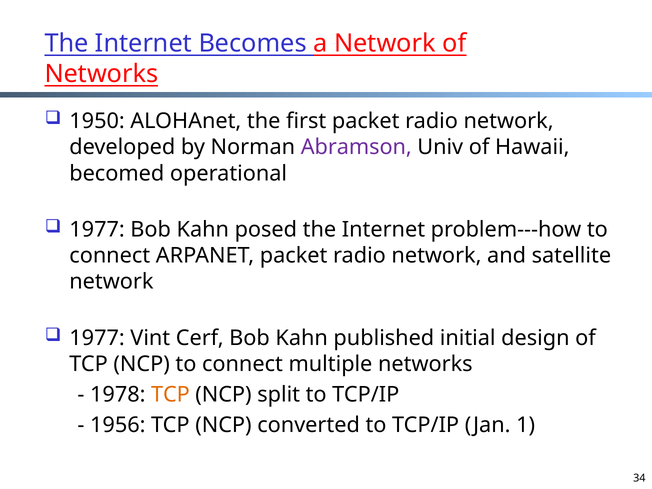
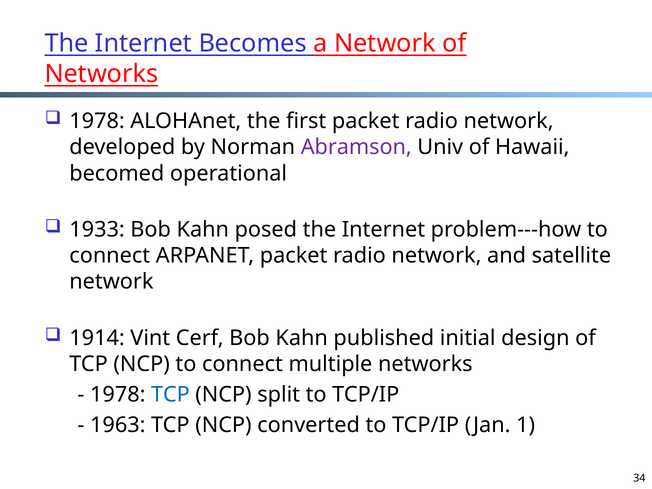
1950 at (97, 121): 1950 -> 1978
1977 at (97, 230): 1977 -> 1933
1977 at (97, 338): 1977 -> 1914
TCP at (170, 395) colour: orange -> blue
1956: 1956 -> 1963
